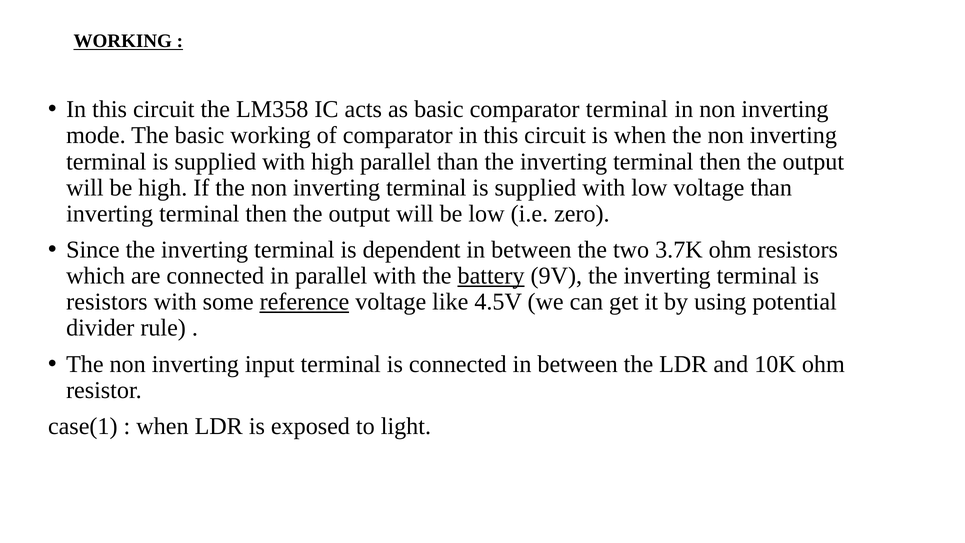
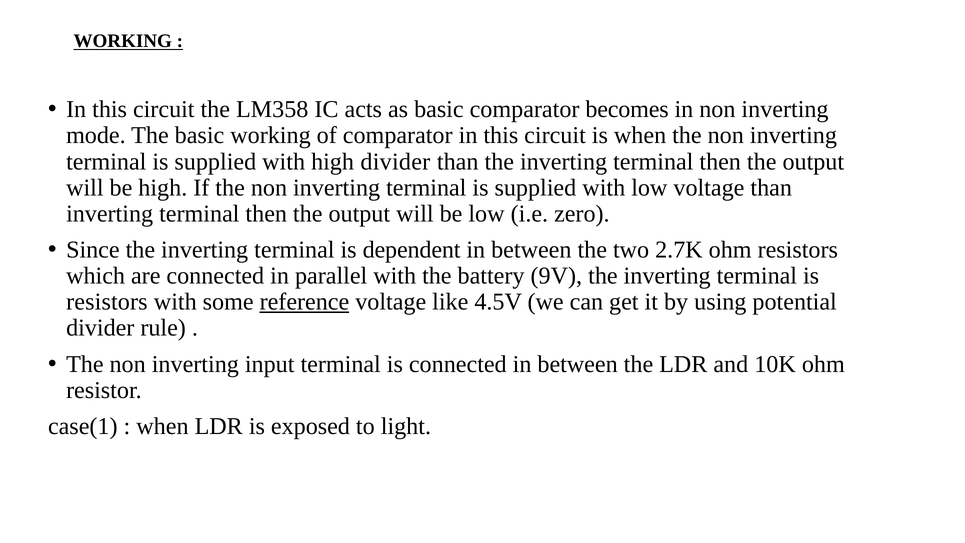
comparator terminal: terminal -> becomes
high parallel: parallel -> divider
3.7K: 3.7K -> 2.7K
battery underline: present -> none
